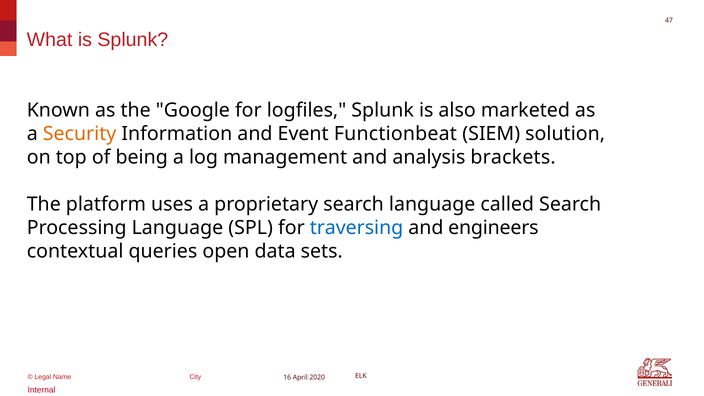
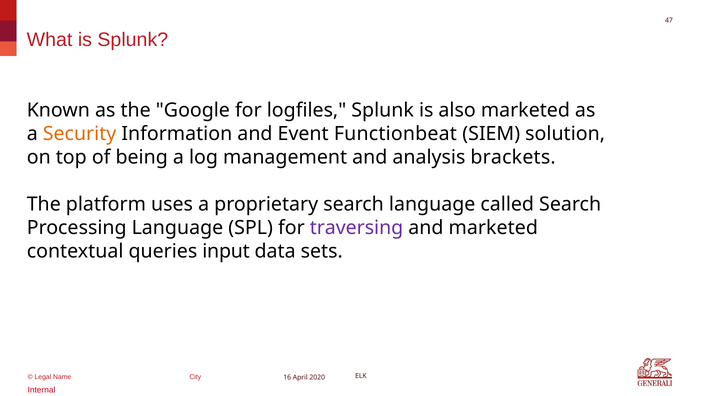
traversing colour: blue -> purple
and engineers: engineers -> marketed
open: open -> input
